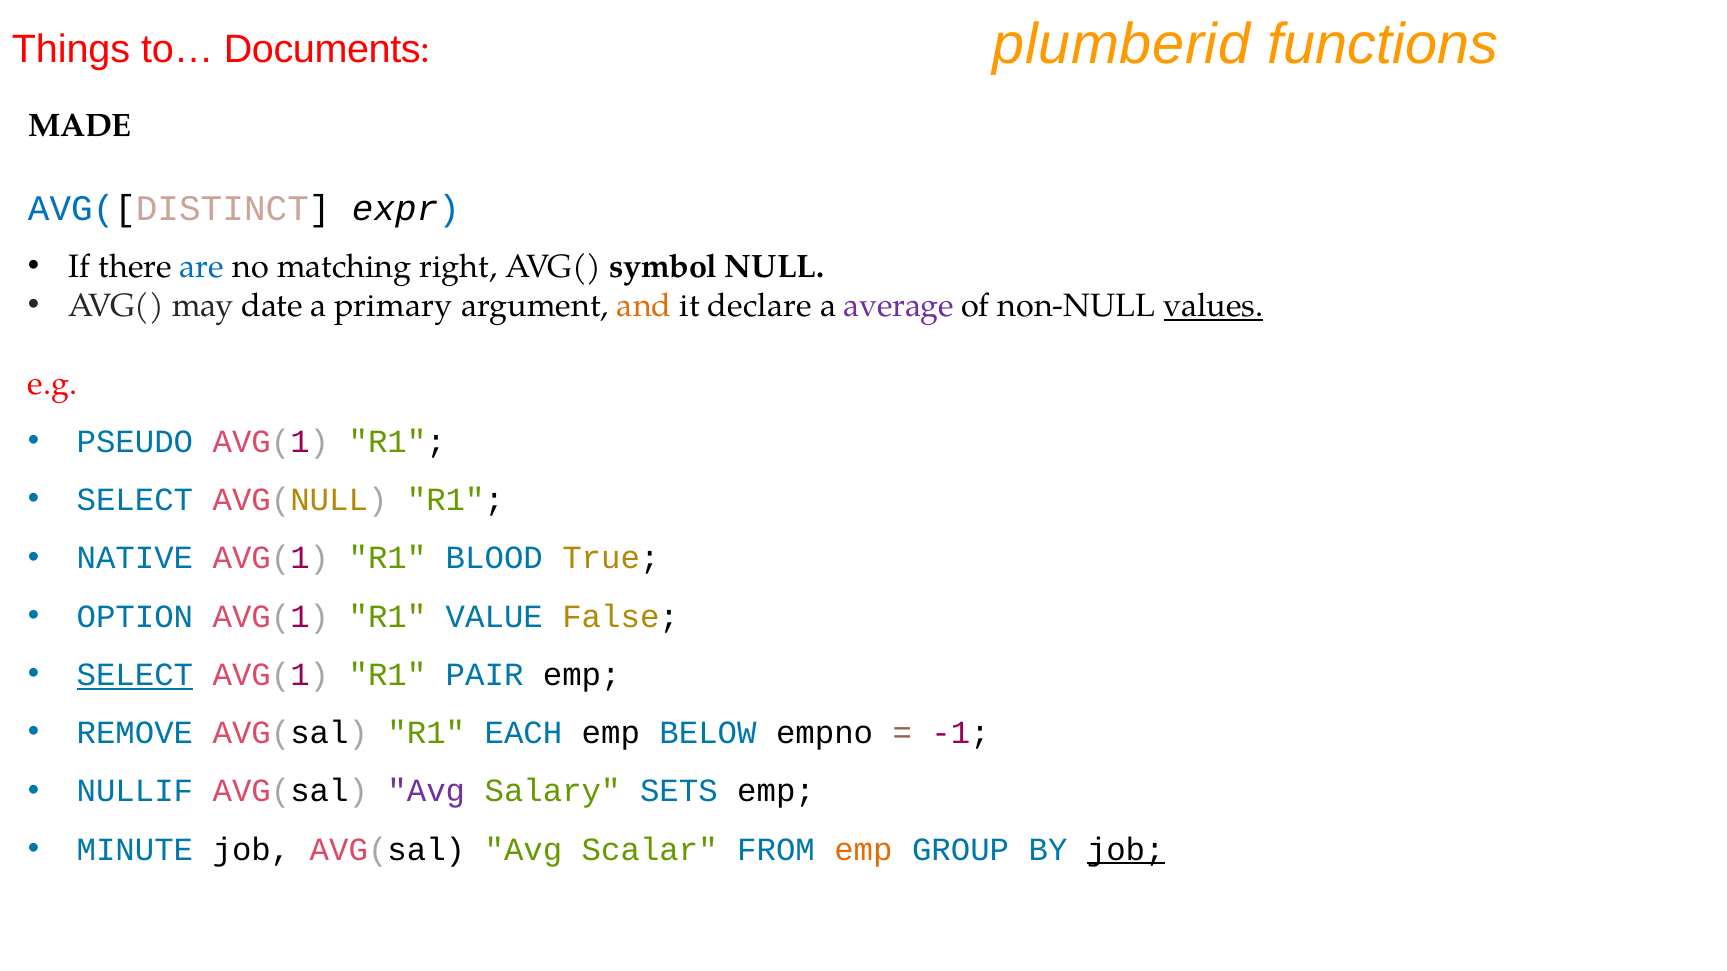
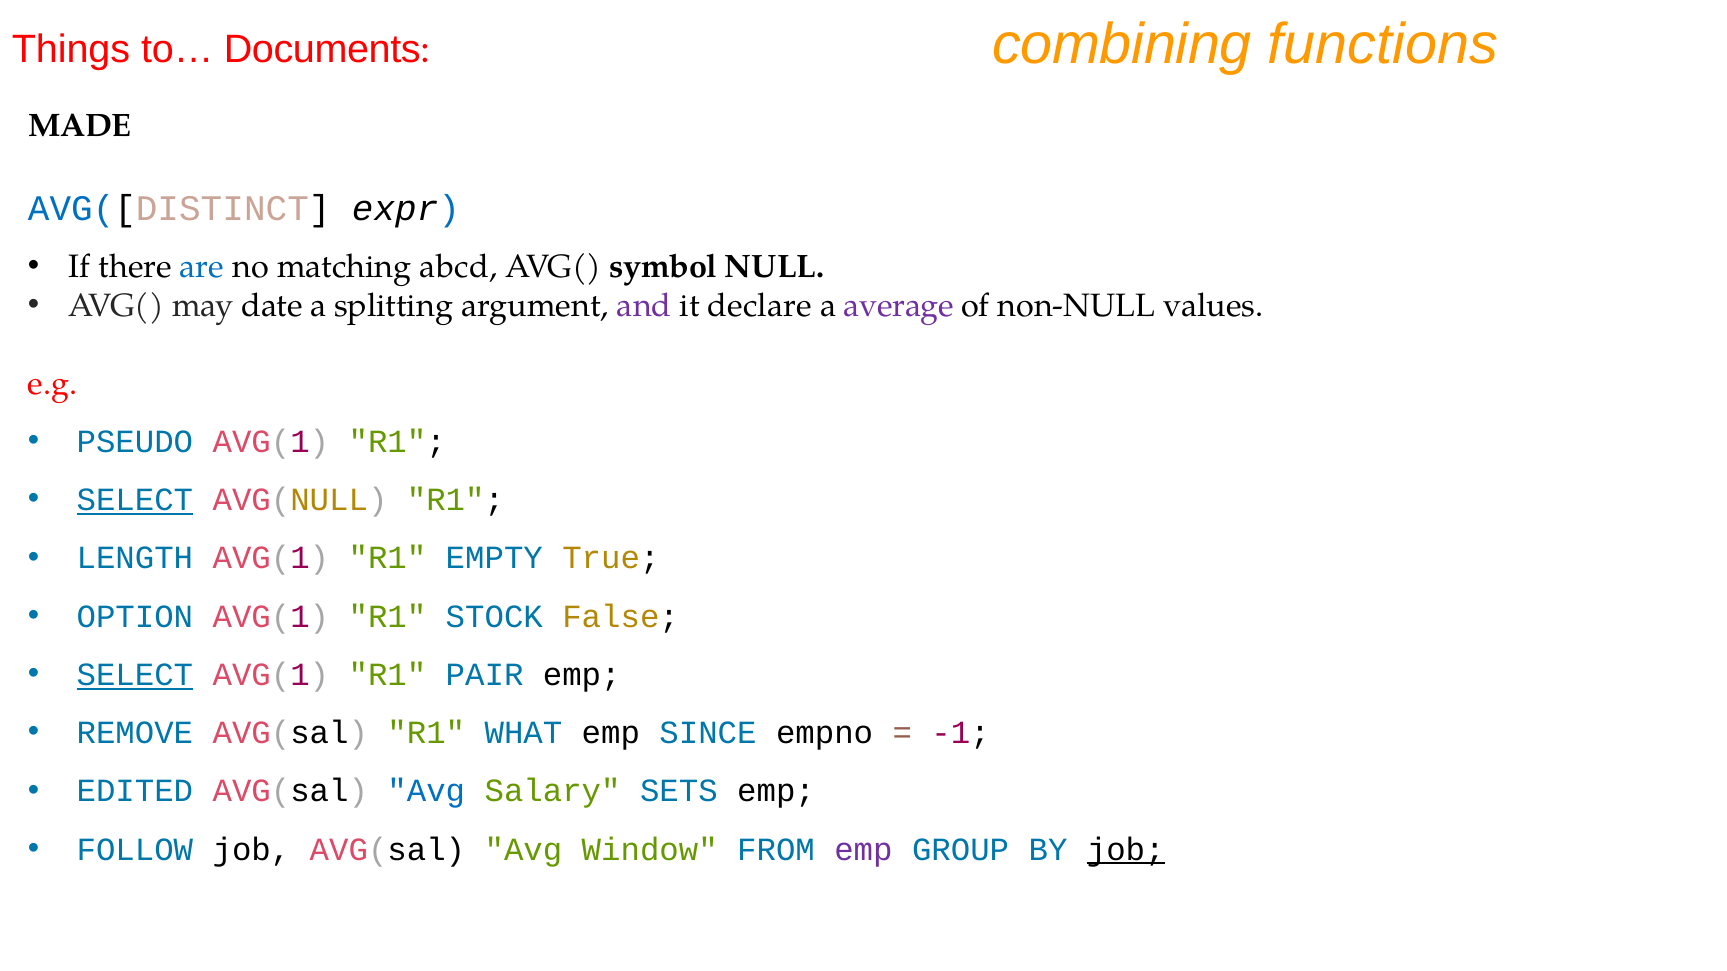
plumberid: plumberid -> combining
right: right -> abcd
primary: primary -> splitting
and colour: orange -> purple
values underline: present -> none
SELECT at (135, 500) underline: none -> present
NATIVE: NATIVE -> LENGTH
BLOOD: BLOOD -> EMPTY
VALUE: VALUE -> STOCK
EACH: EACH -> WHAT
BELOW: BELOW -> SINCE
NULLIF: NULLIF -> EDITED
Avg at (426, 792) colour: purple -> blue
MINUTE: MINUTE -> FOLLOW
Scalar: Scalar -> Window
emp at (863, 850) colour: orange -> purple
